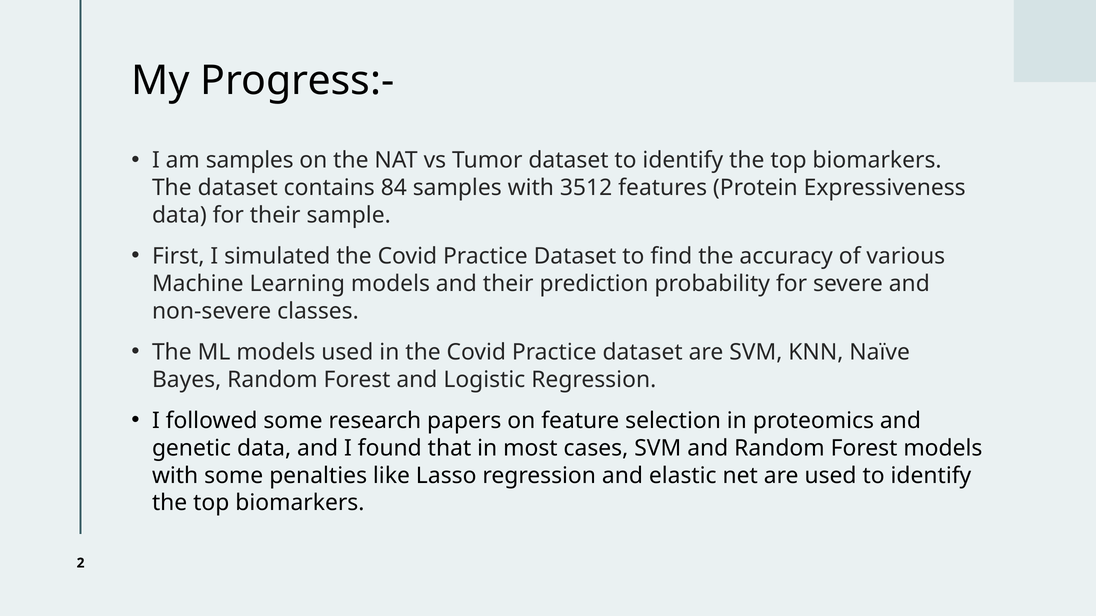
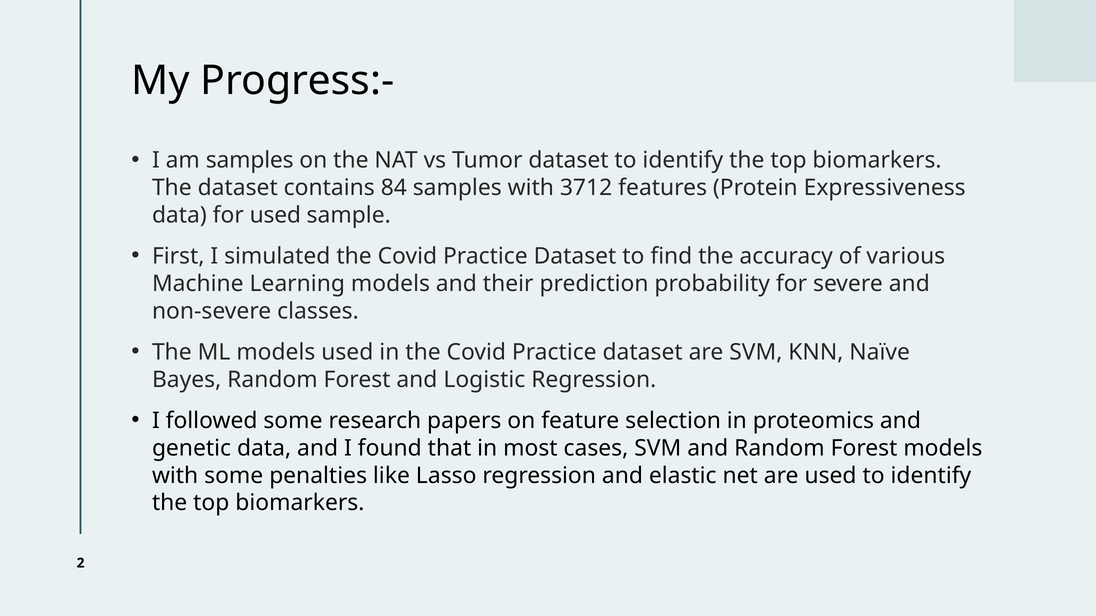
3512: 3512 -> 3712
for their: their -> used
